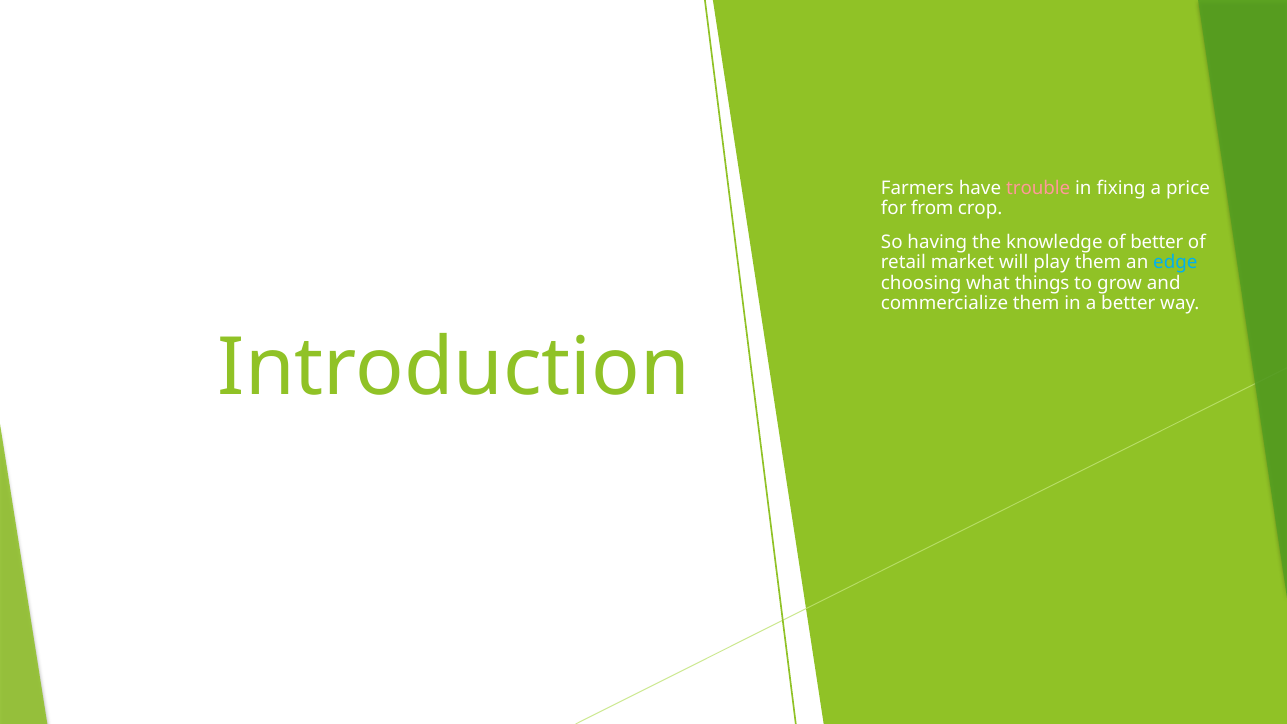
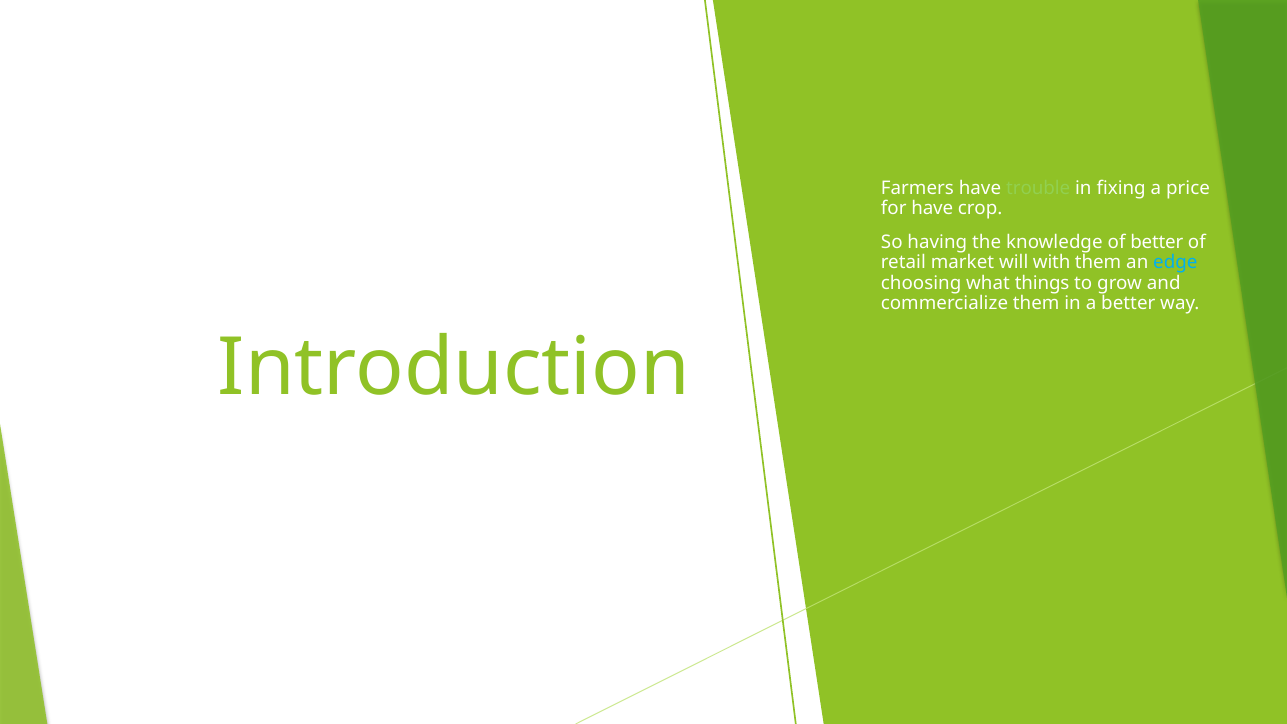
trouble colour: pink -> light green
for from: from -> have
play: play -> with
